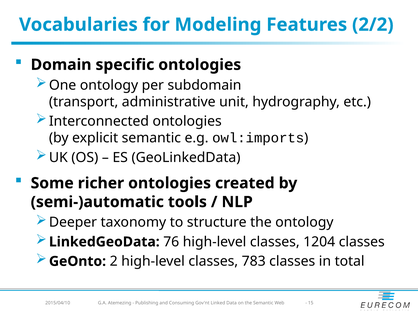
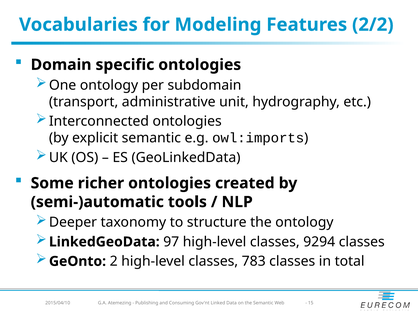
76: 76 -> 97
1204: 1204 -> 9294
